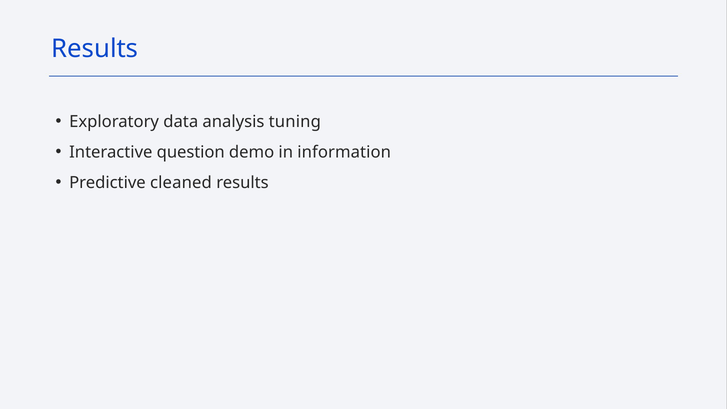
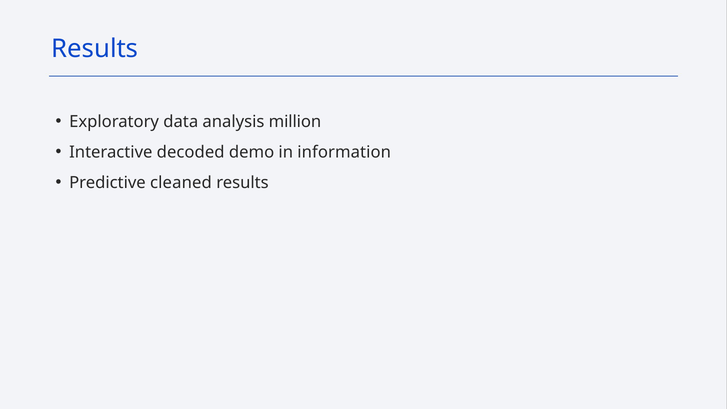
tuning: tuning -> million
question: question -> decoded
